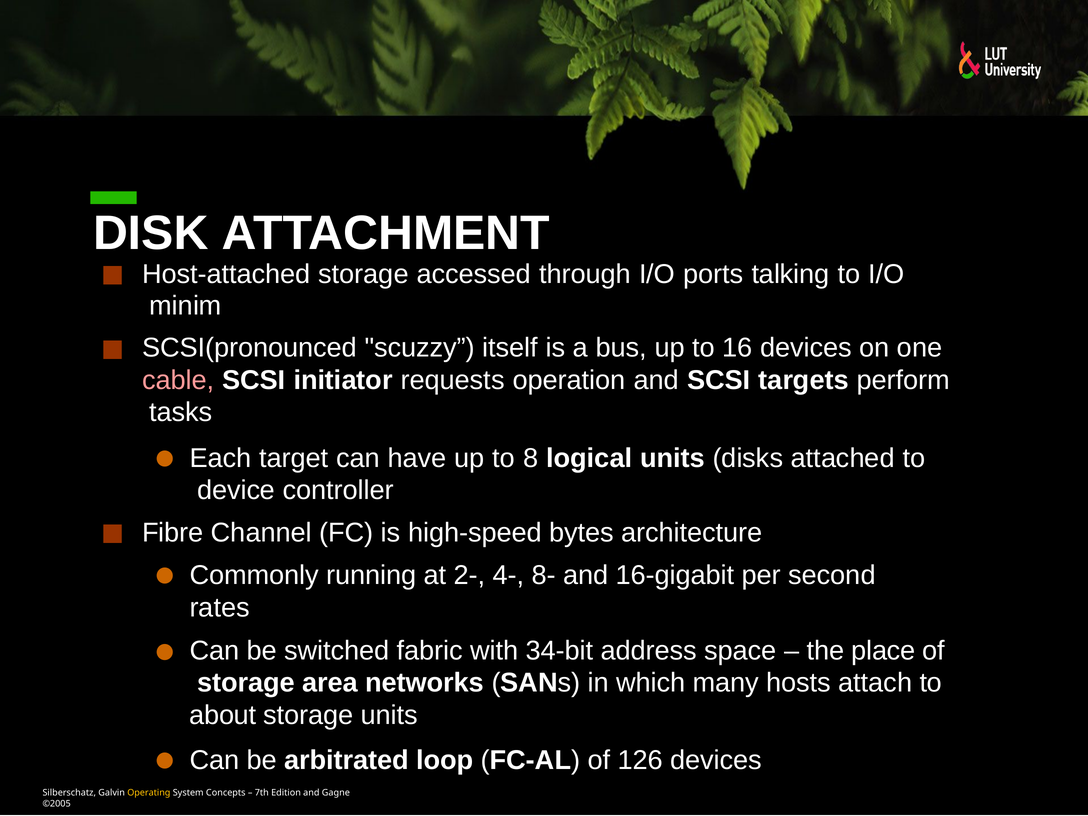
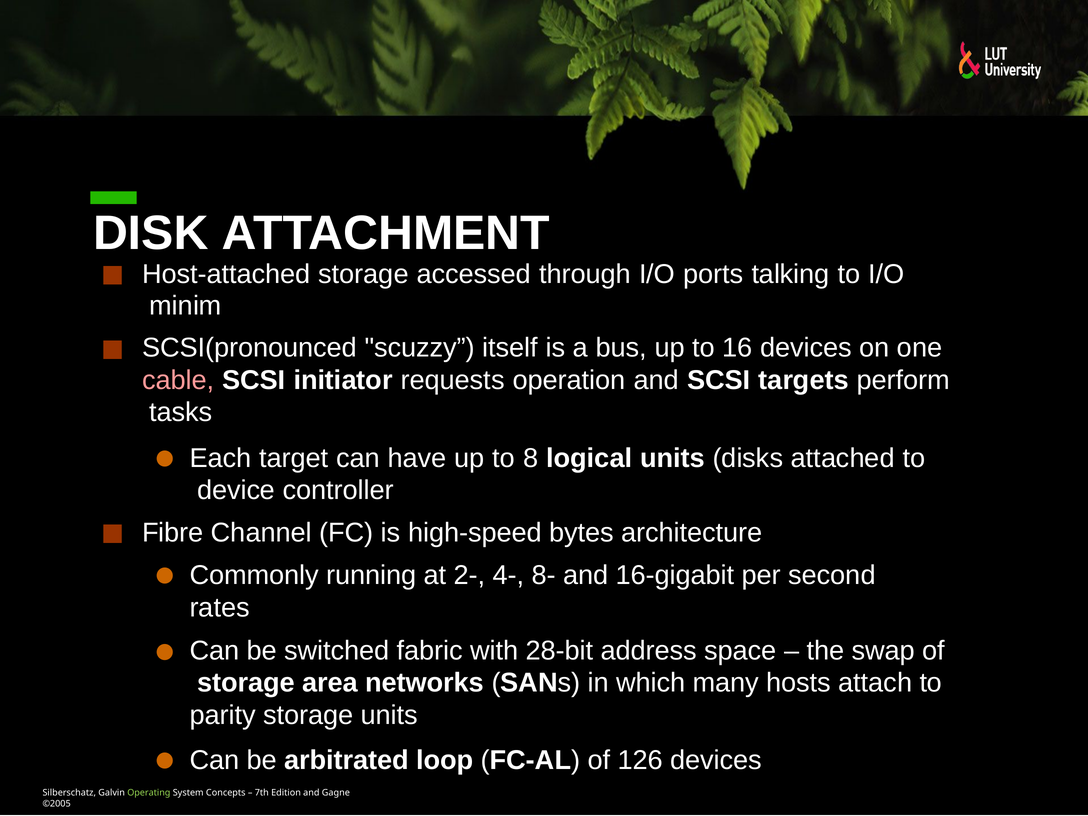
34-bit: 34-bit -> 28-bit
place: place -> swap
about: about -> parity
Operating colour: yellow -> light green
